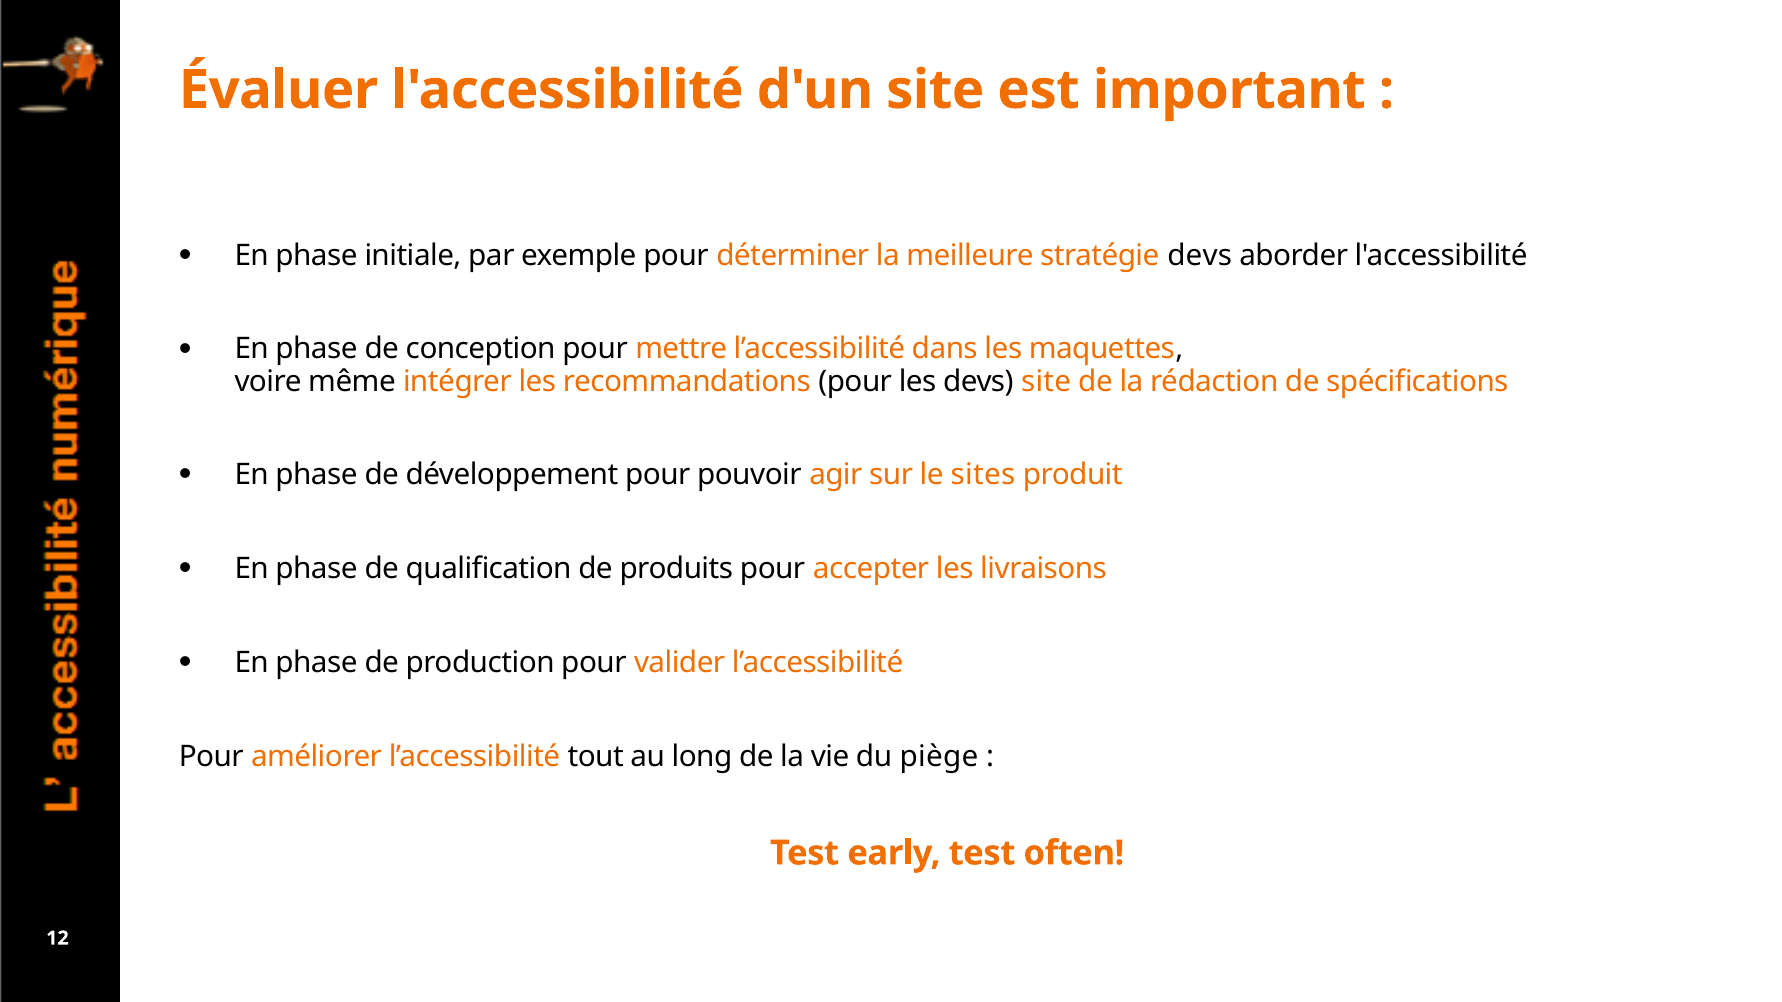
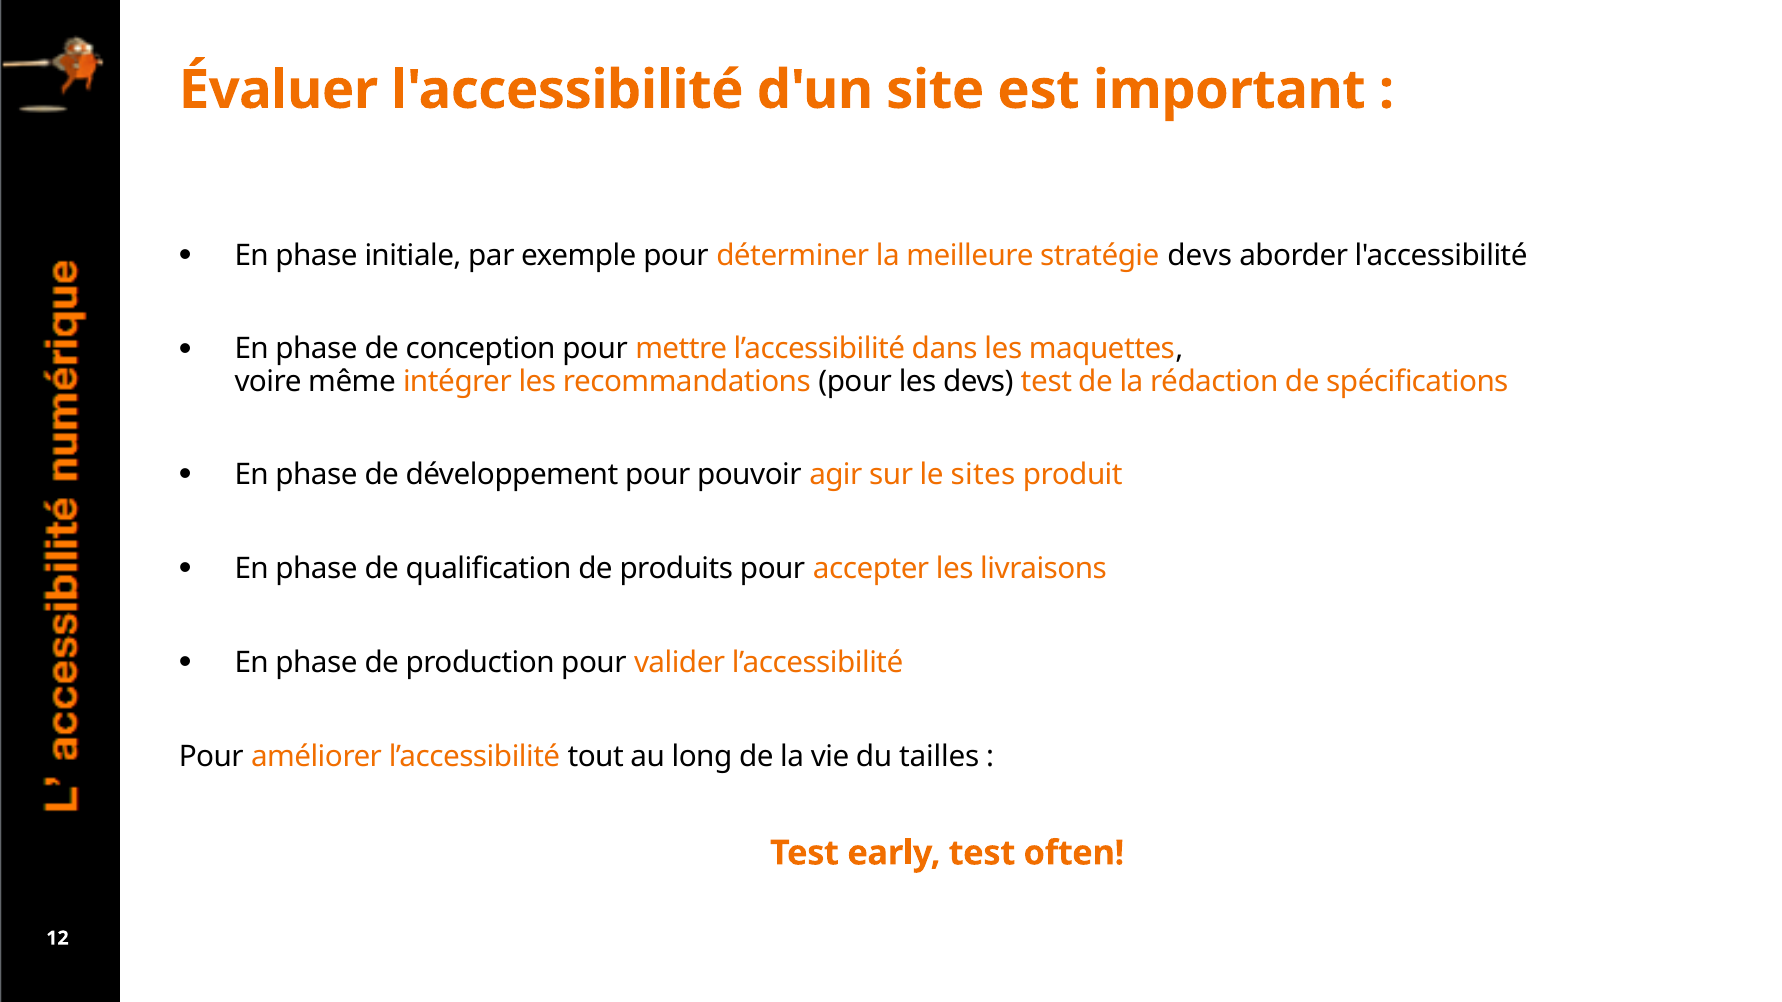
devs site: site -> test
piège: piège -> tailles
